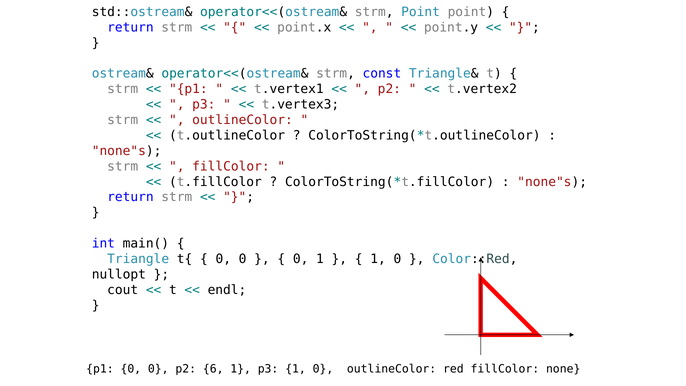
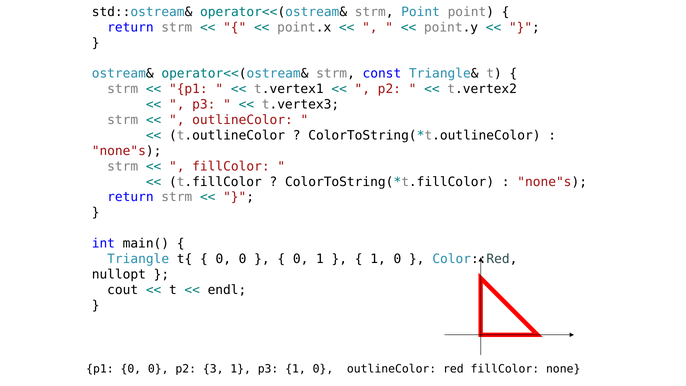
6: 6 -> 3
